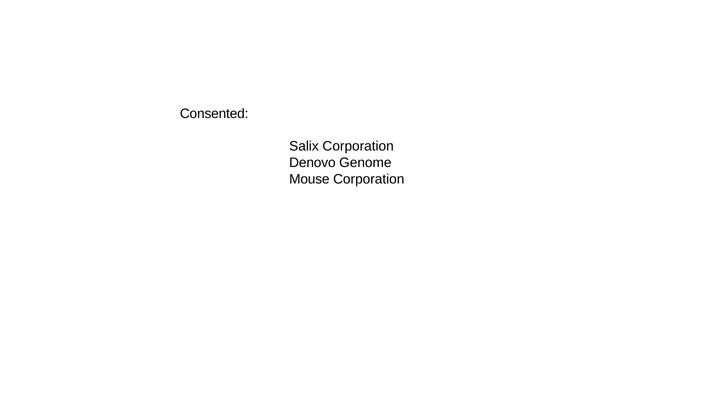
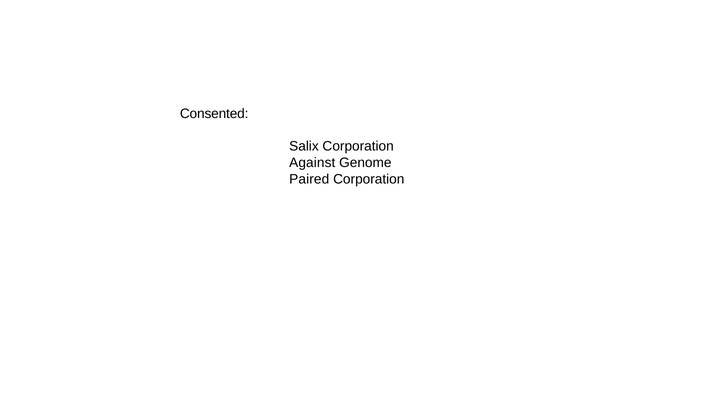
Denovo: Denovo -> Against
Mouse: Mouse -> Paired
